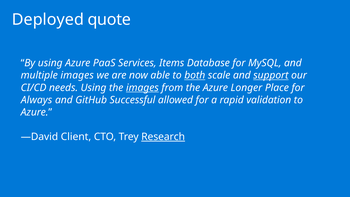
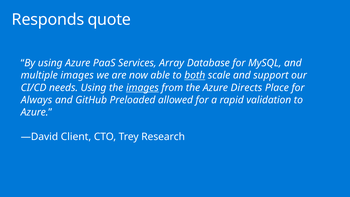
Deployed: Deployed -> Responds
Items: Items -> Array
support underline: present -> none
Longer: Longer -> Directs
Successful: Successful -> Preloaded
Research underline: present -> none
